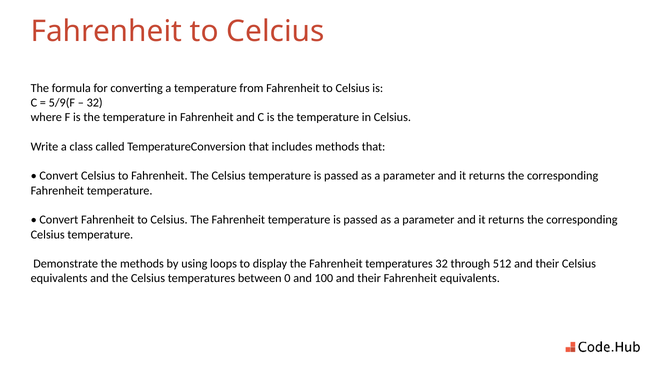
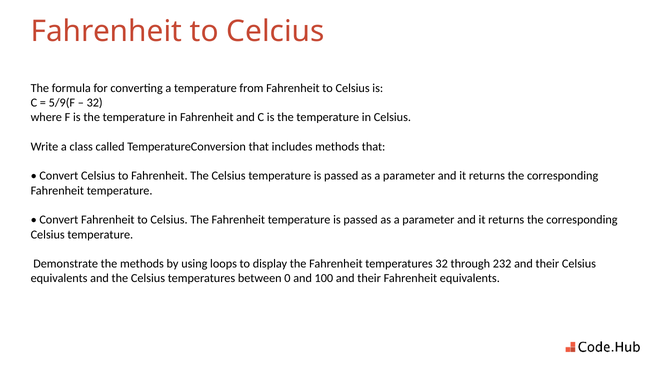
512: 512 -> 232
